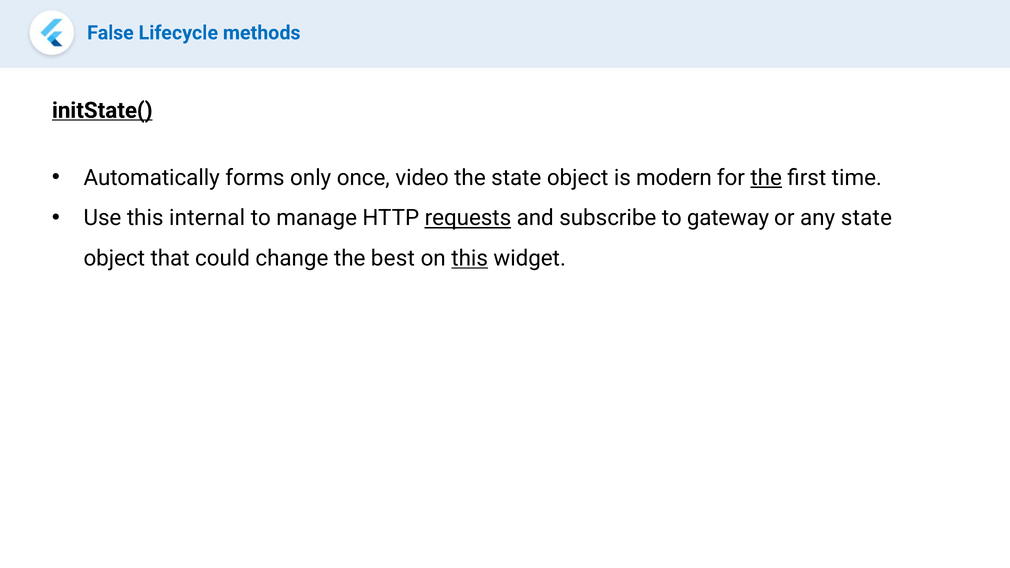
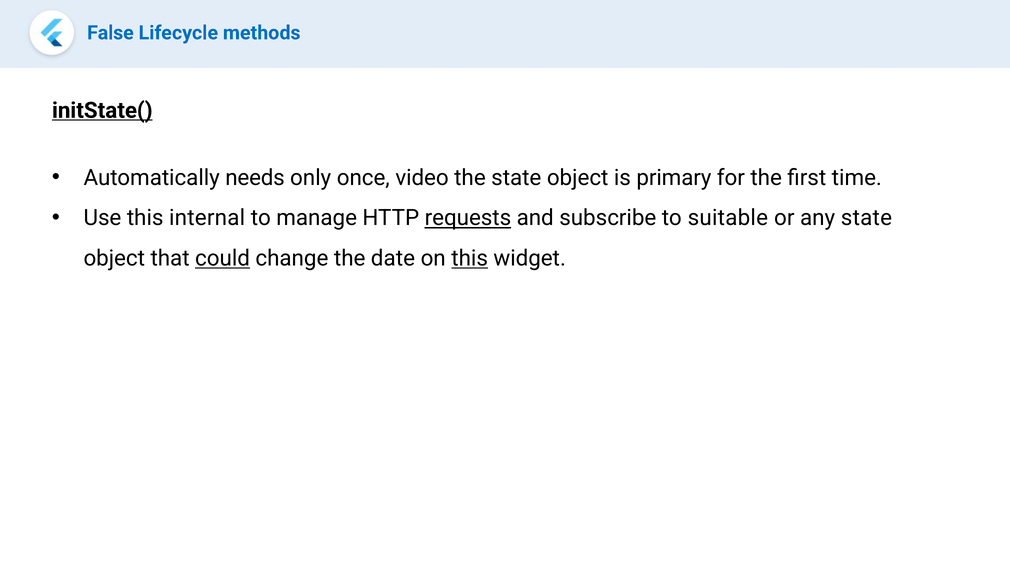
forms: forms -> needs
modern: modern -> primary
the at (766, 178) underline: present -> none
gateway: gateway -> suitable
could underline: none -> present
best: best -> date
